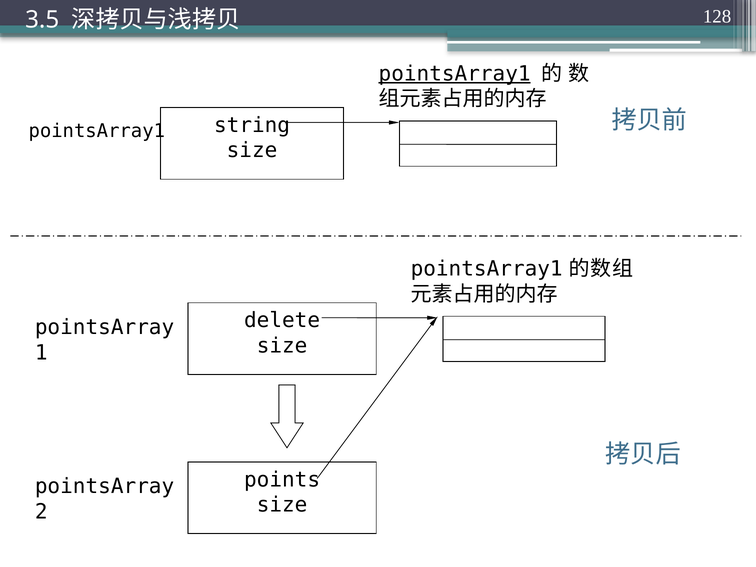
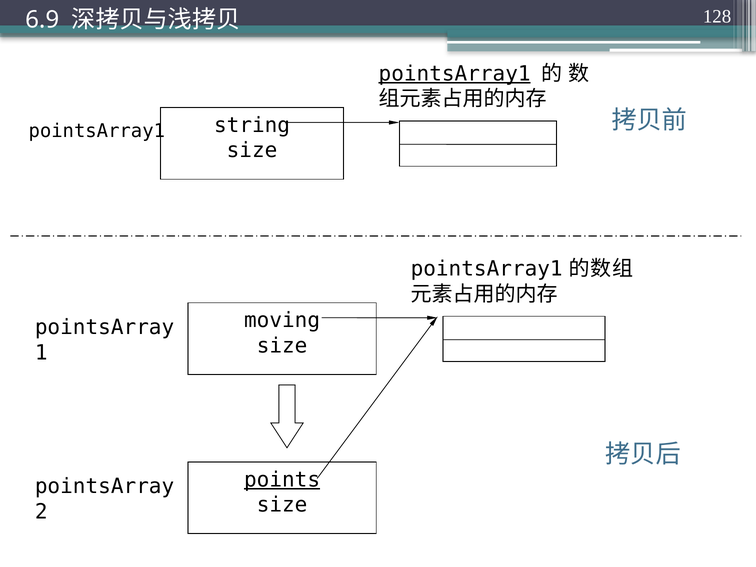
3.5: 3.5 -> 6.9
delete: delete -> moving
points underline: none -> present
